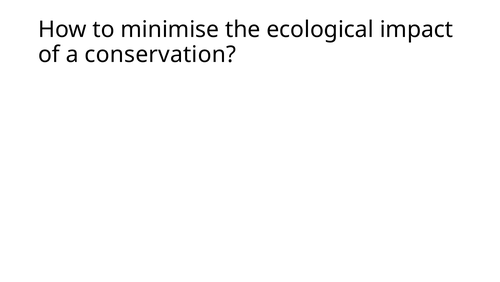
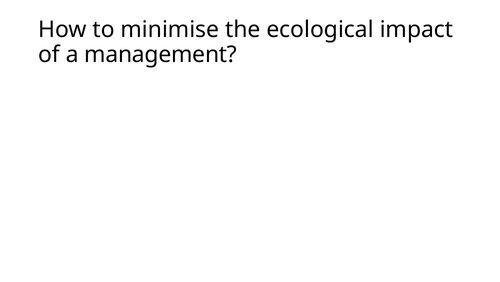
conservation: conservation -> management
